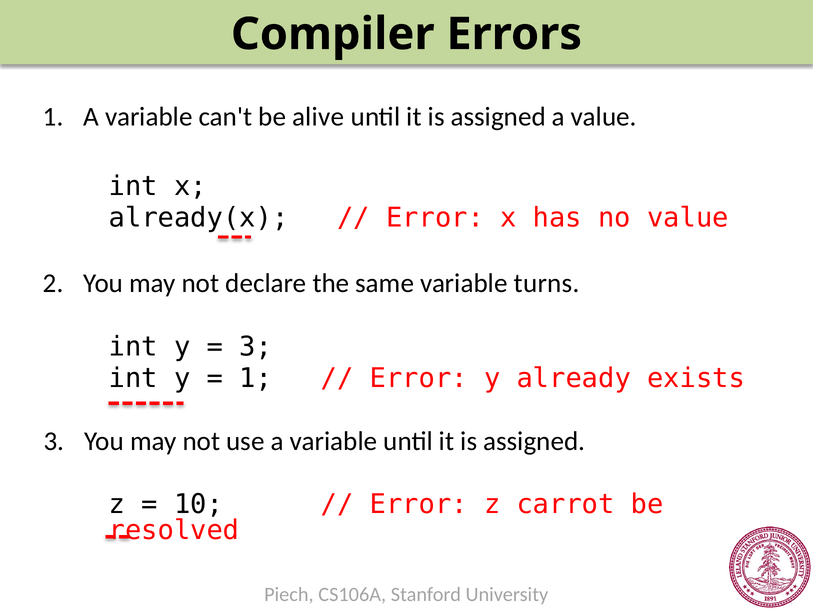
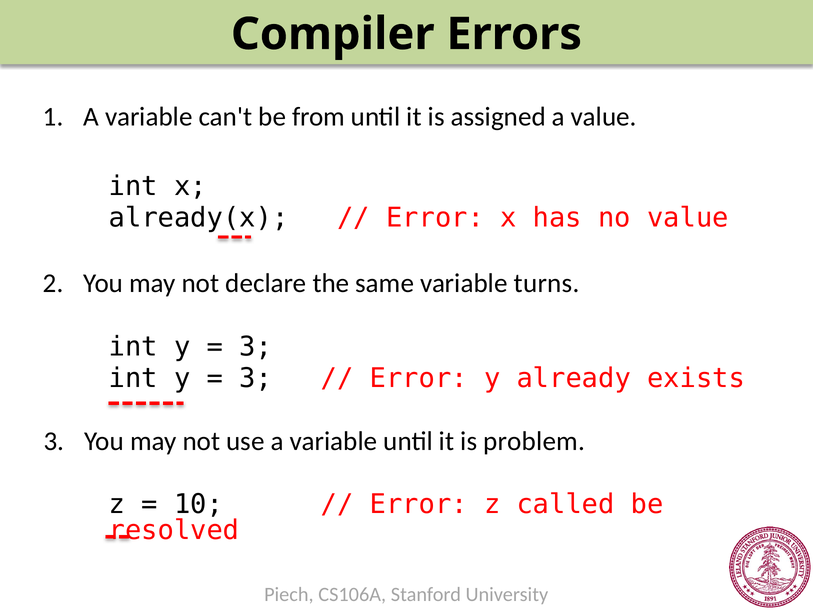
alive: alive -> from
1 at (256, 378): 1 -> 3
assigned at (534, 441): assigned -> problem
carrot: carrot -> called
